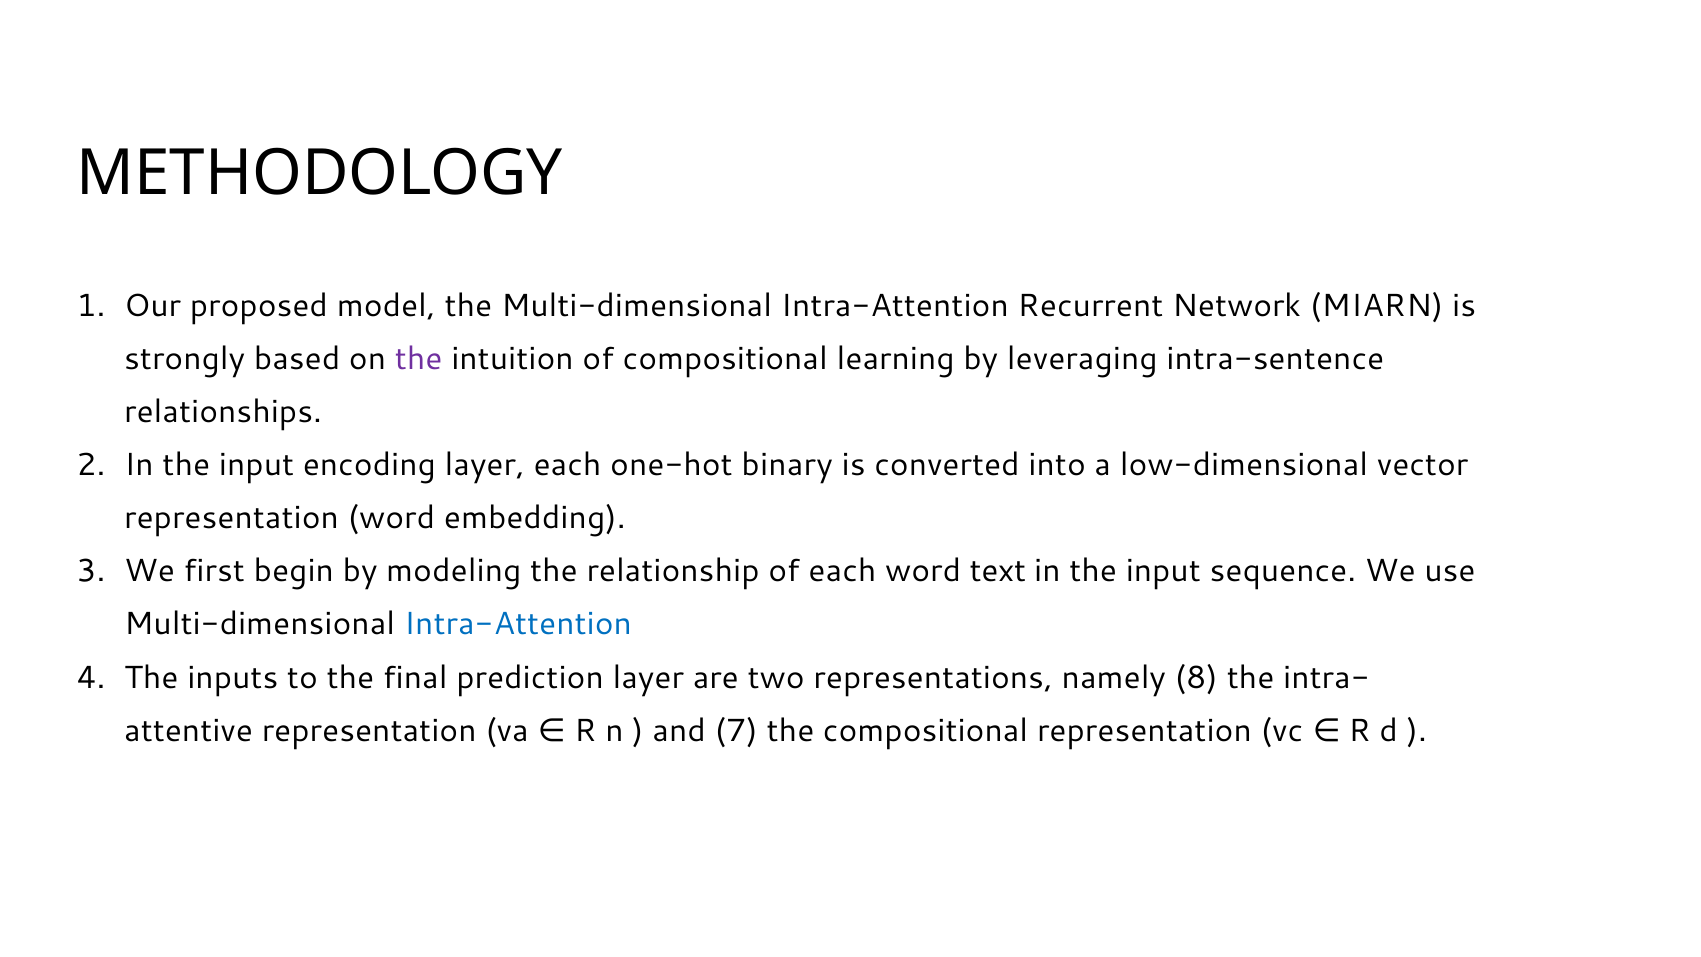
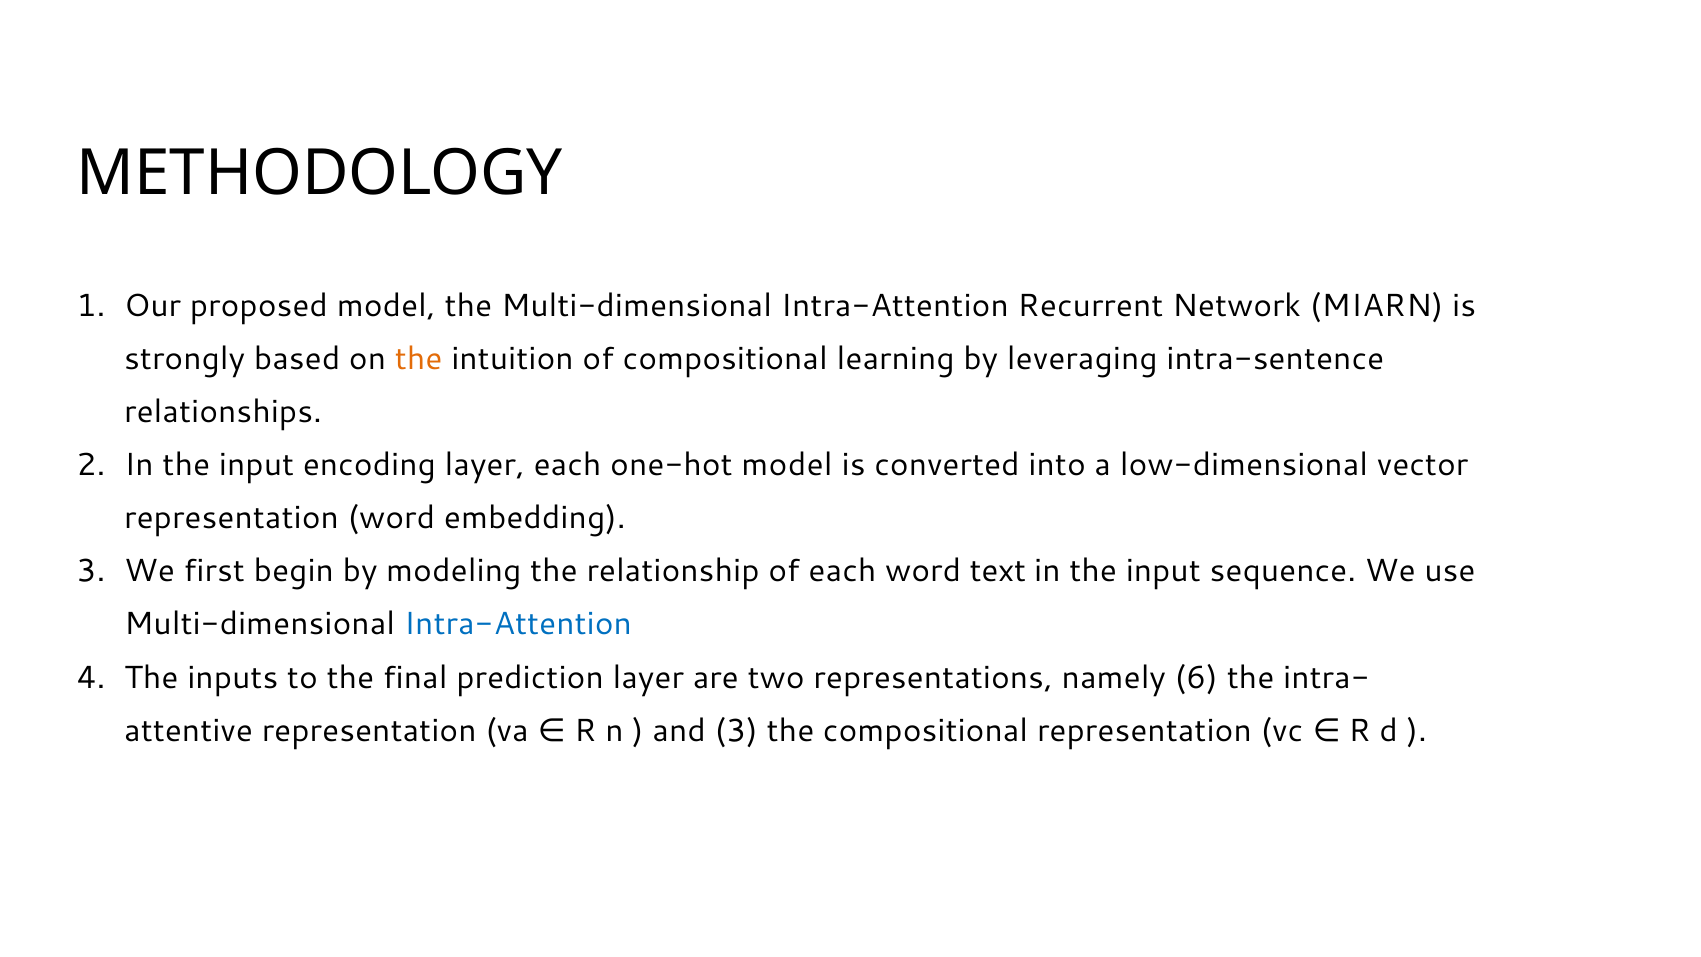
the at (419, 359) colour: purple -> orange
one-hot binary: binary -> model
8: 8 -> 6
and 7: 7 -> 3
